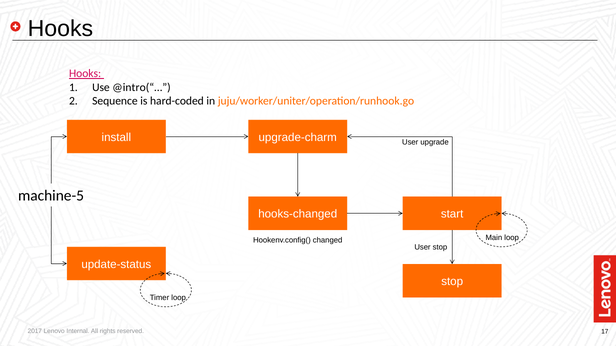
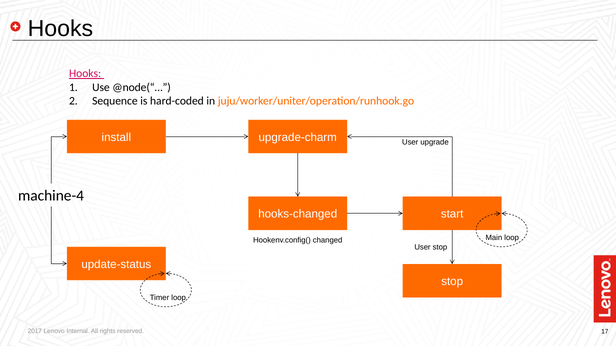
@intro(“…: @intro(“… -> @node(“…
machine-5: machine-5 -> machine-4
